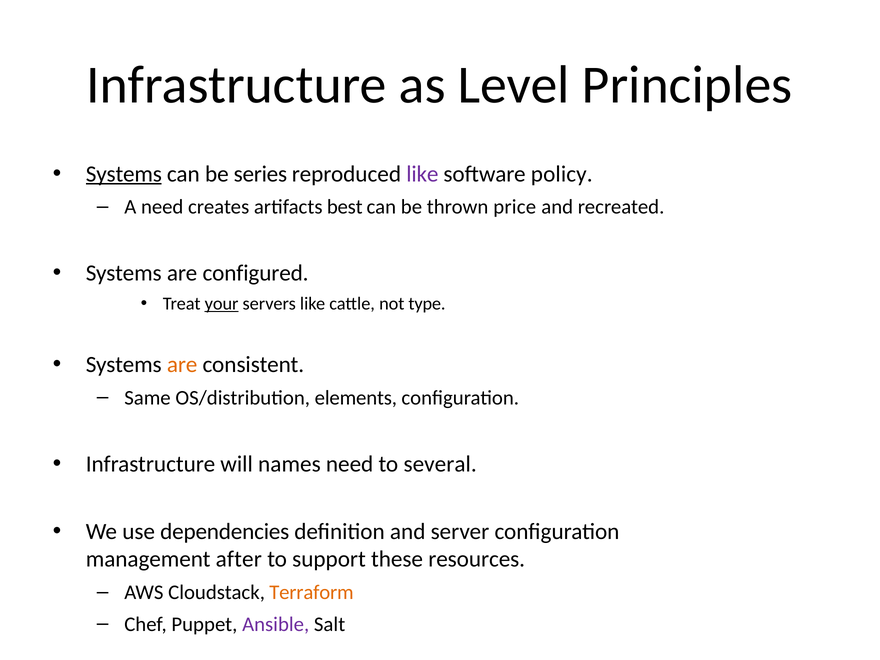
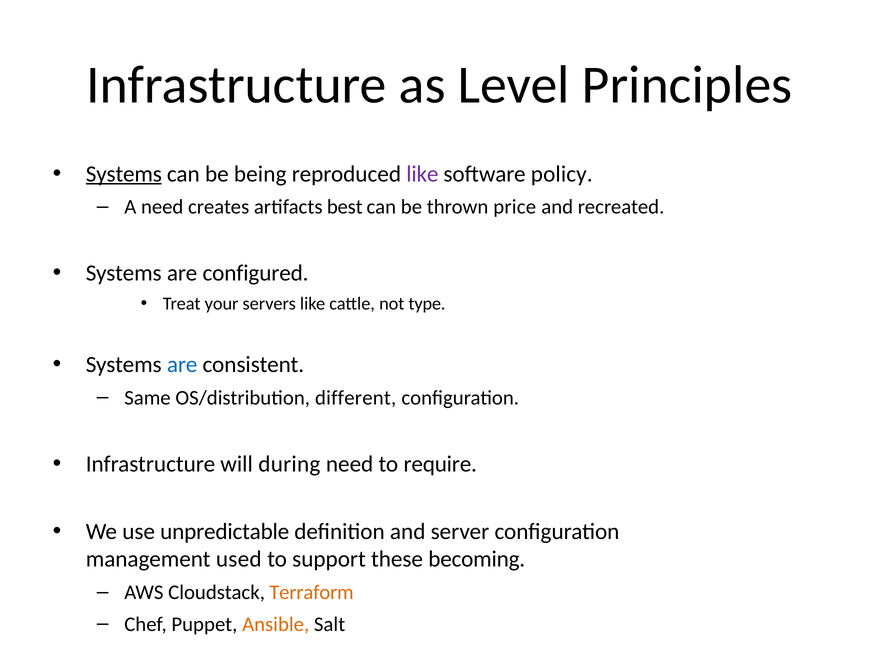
series: series -> being
your underline: present -> none
are at (182, 365) colour: orange -> blue
elements: elements -> different
names: names -> during
several: several -> require
dependencies: dependencies -> unpredictable
after: after -> used
resources: resources -> becoming
Ansible colour: purple -> orange
